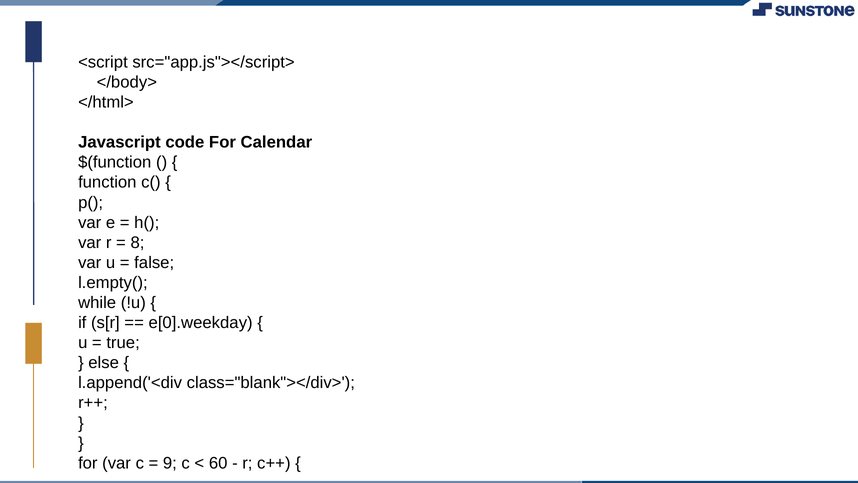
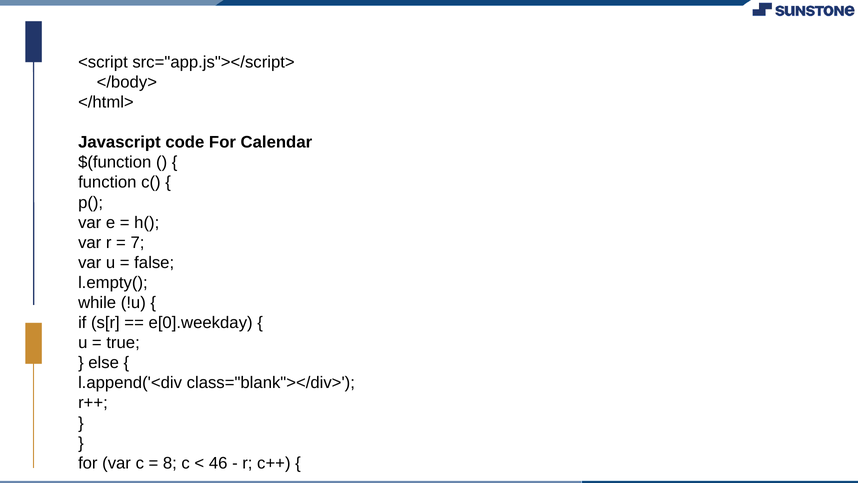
8: 8 -> 7
9: 9 -> 8
60: 60 -> 46
